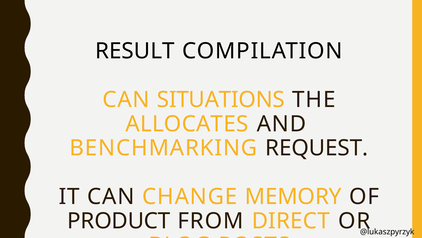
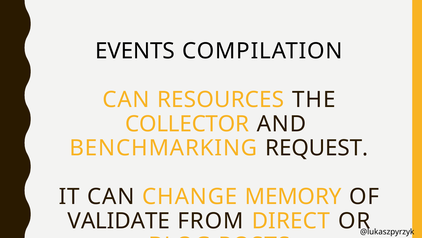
RESULT: RESULT -> EVENTS
SITUATIONS: SITUATIONS -> RESOURCES
ALLOCATES: ALLOCATES -> COLLECTOR
PRODUCT: PRODUCT -> VALIDATE
